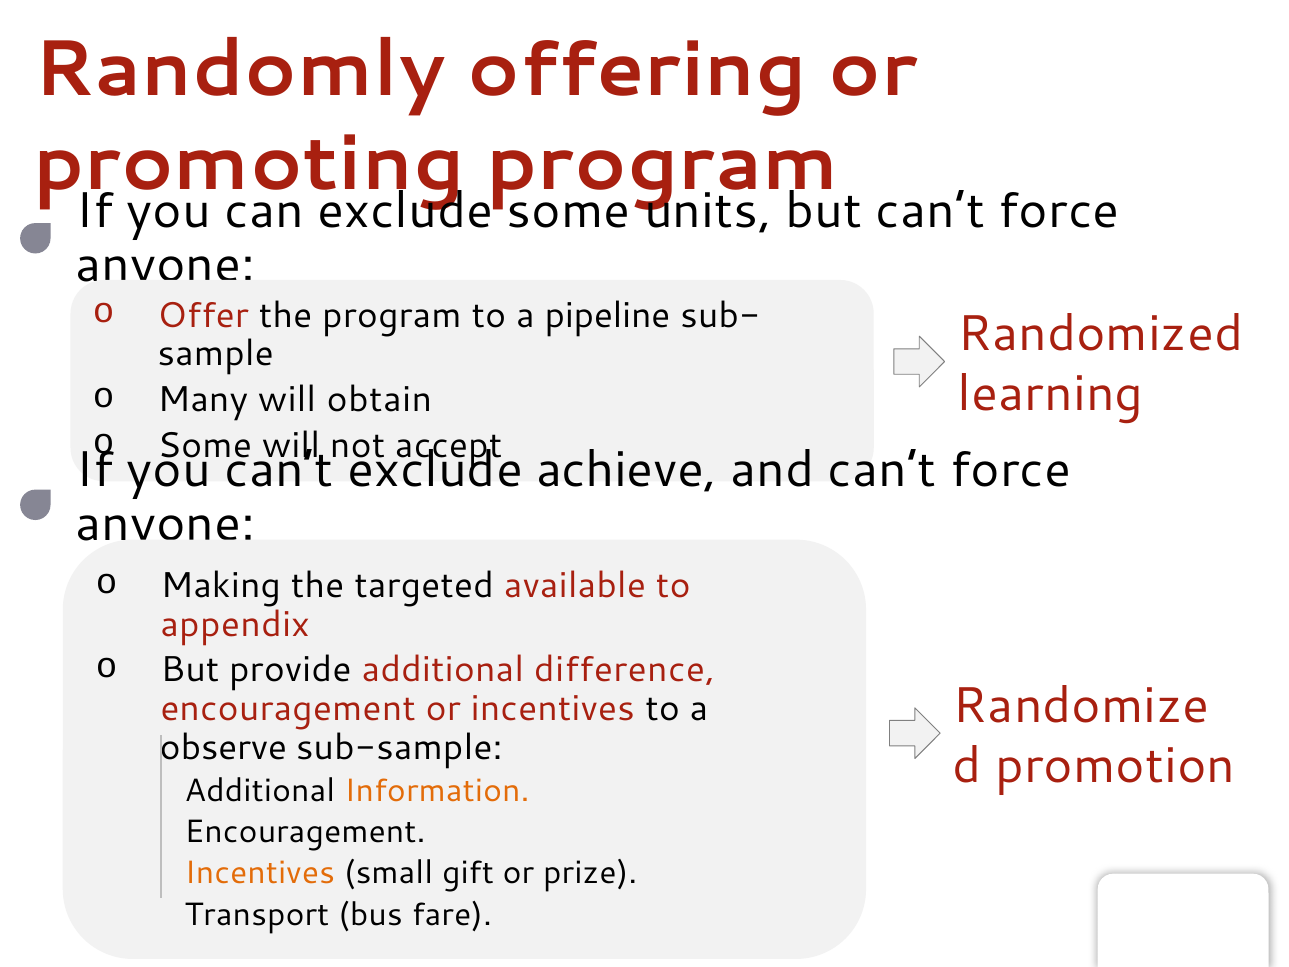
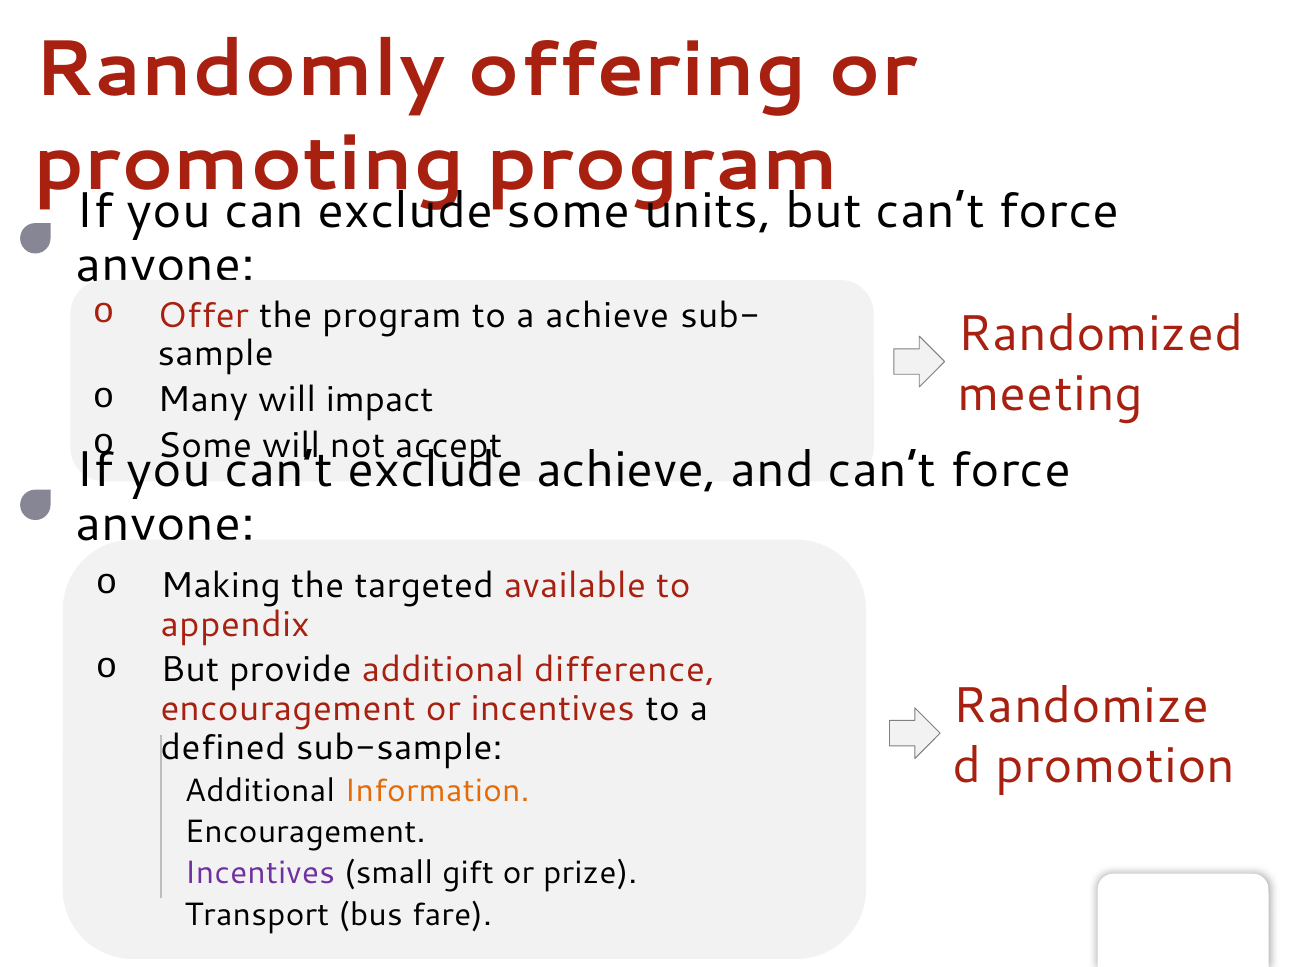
a pipeline: pipeline -> achieve
learning: learning -> meeting
obtain: obtain -> impact
observe: observe -> defined
Incentives at (260, 873) colour: orange -> purple
